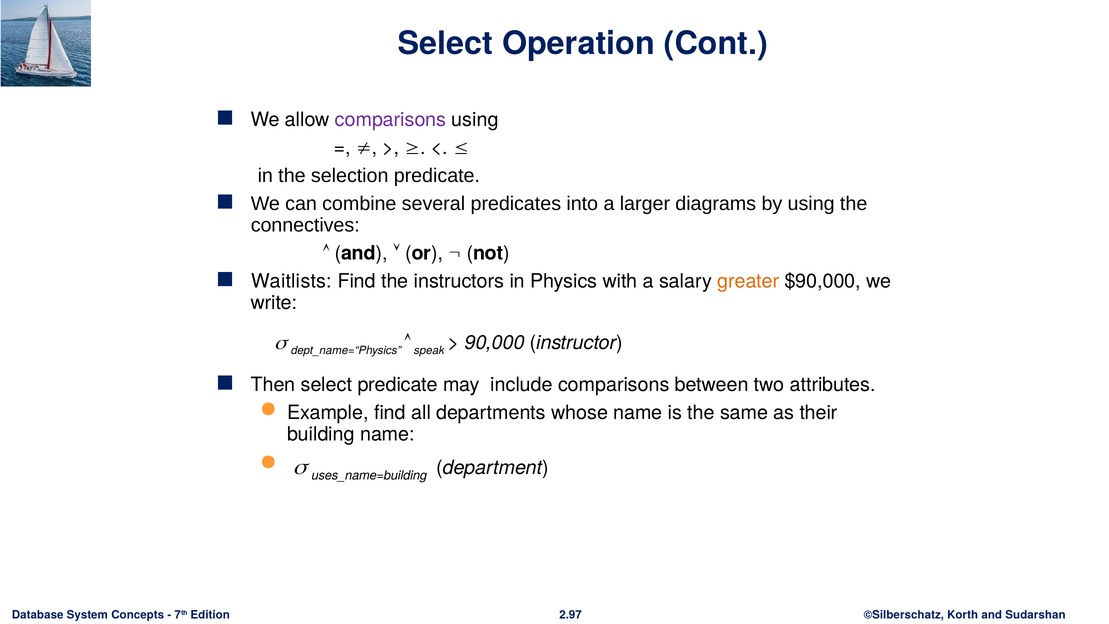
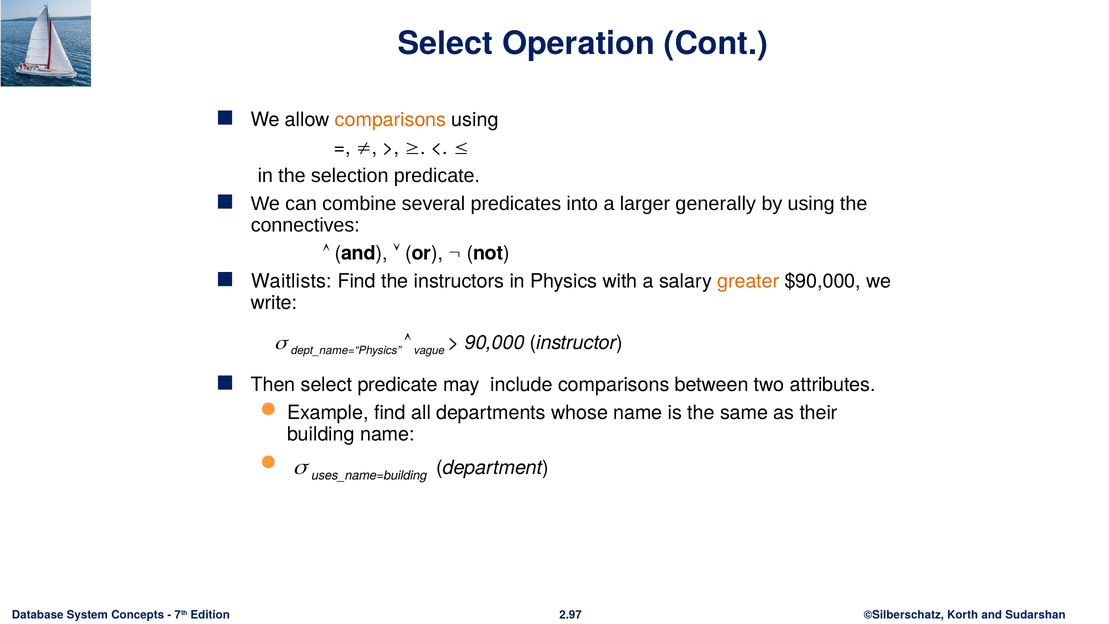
comparisons at (391, 120) colour: purple -> orange
diagrams: diagrams -> generally
speak: speak -> vague
